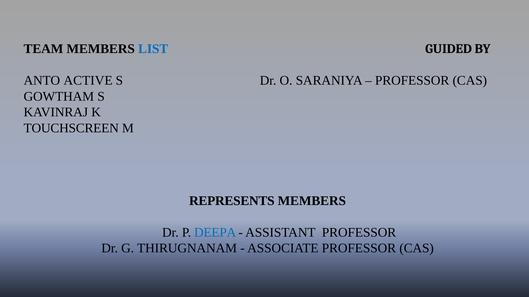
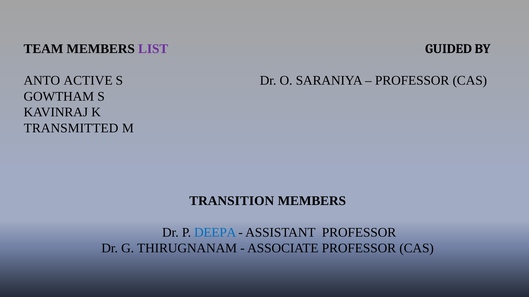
LIST colour: blue -> purple
TOUCHSCREEN: TOUCHSCREEN -> TRANSMITTED
REPRESENTS: REPRESENTS -> TRANSITION
